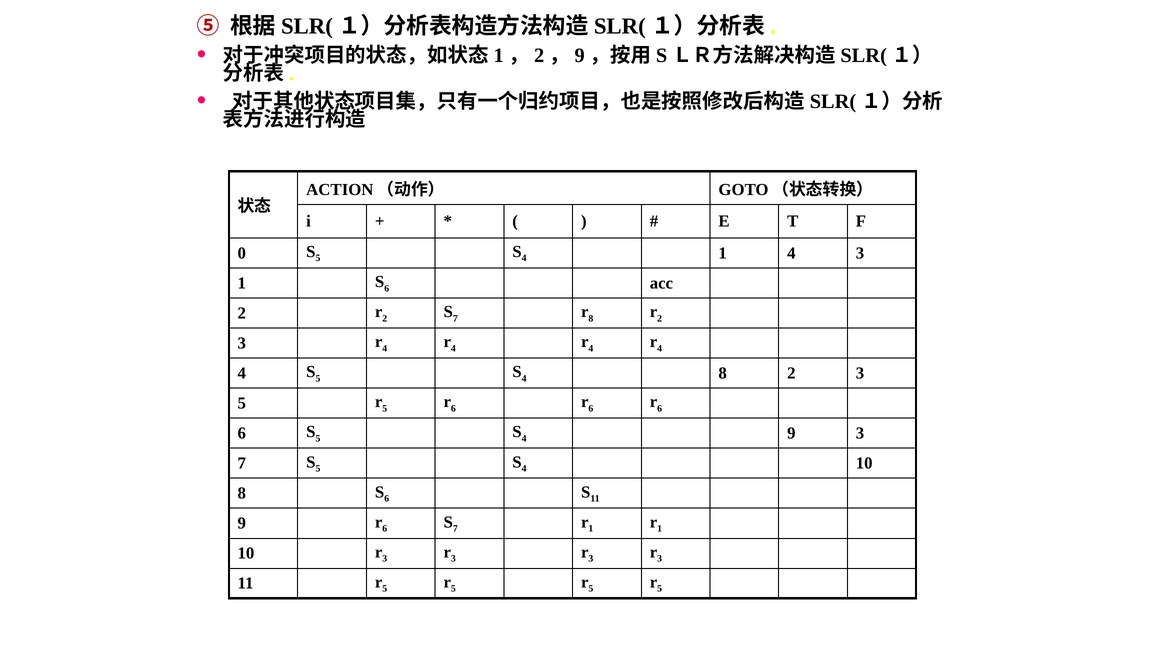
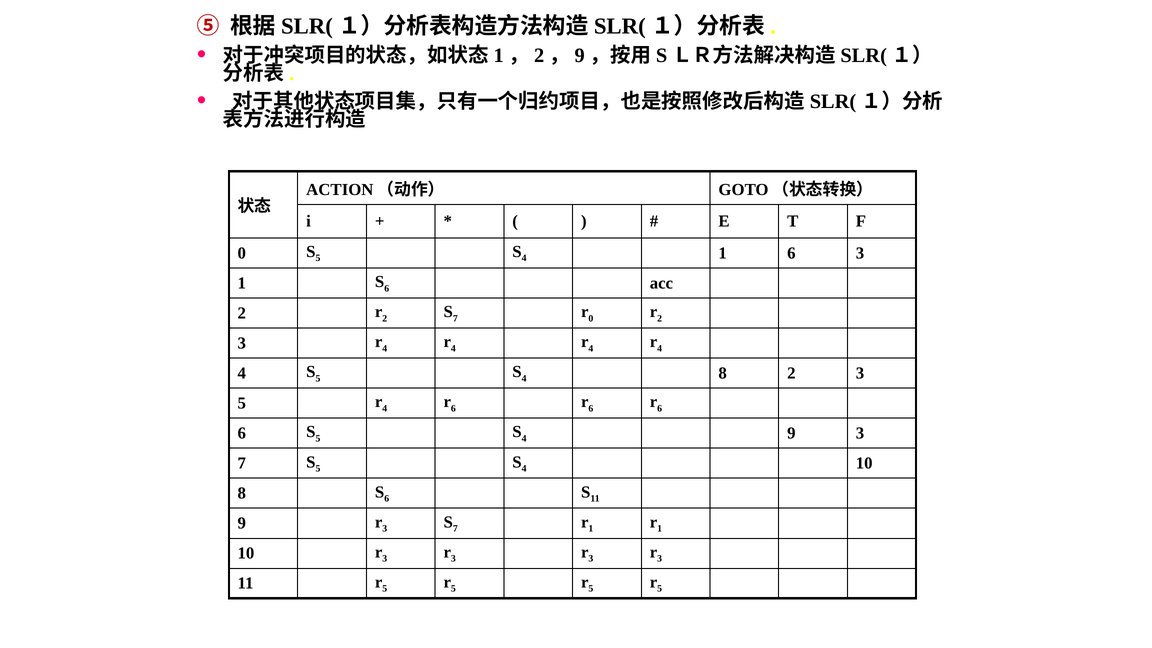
1 4: 4 -> 6
8 at (591, 318): 8 -> 0
5 at (385, 408): 5 -> 4
6 at (385, 529): 6 -> 3
